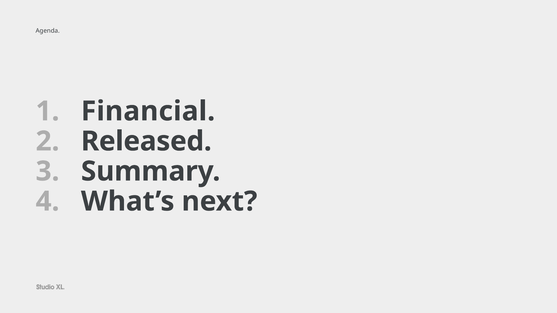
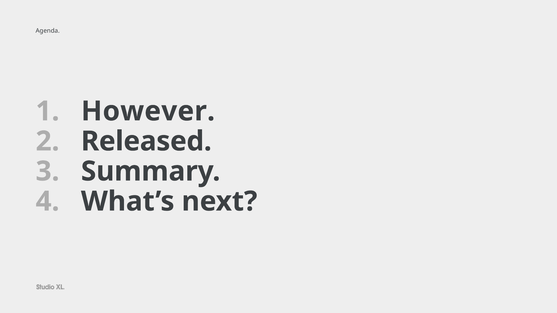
Financial: Financial -> However
